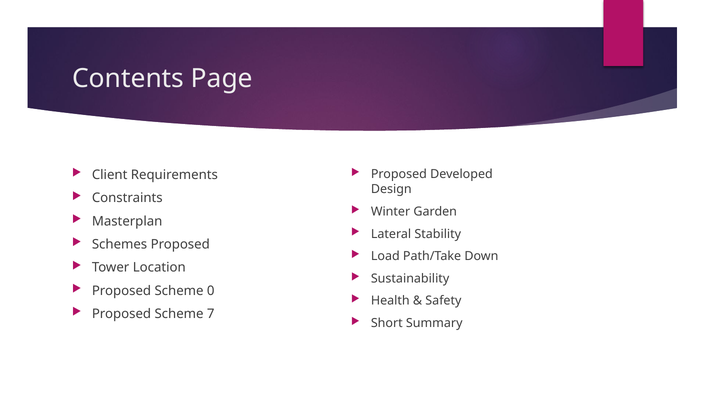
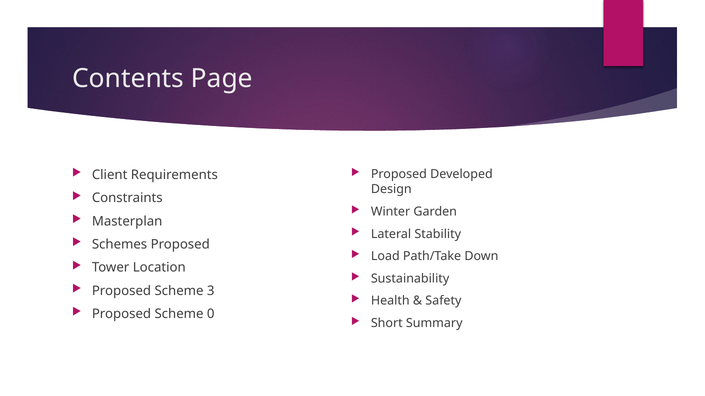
0: 0 -> 3
7: 7 -> 0
